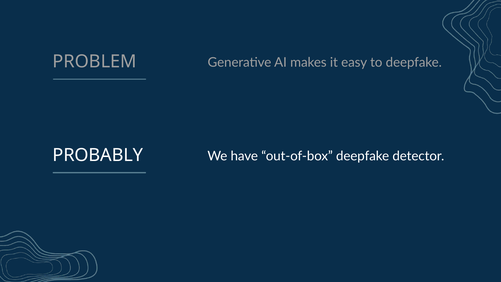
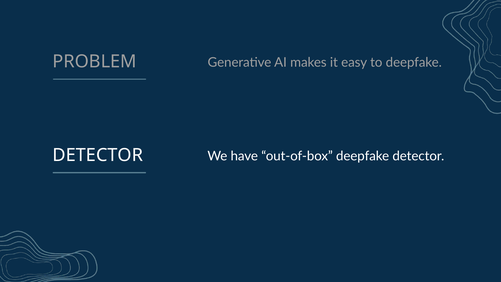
PROBABLY at (98, 155): PROBABLY -> DETECTOR
